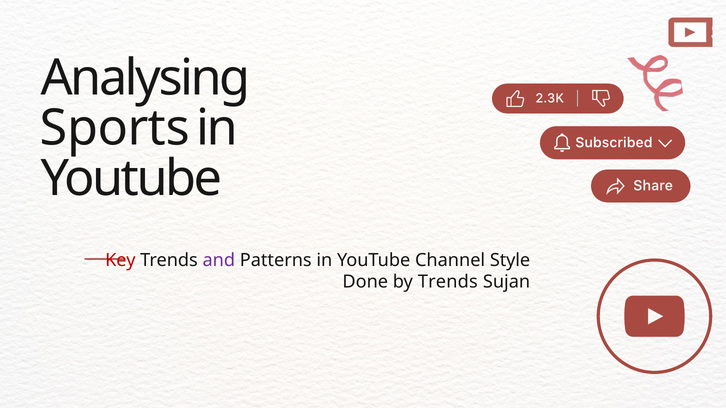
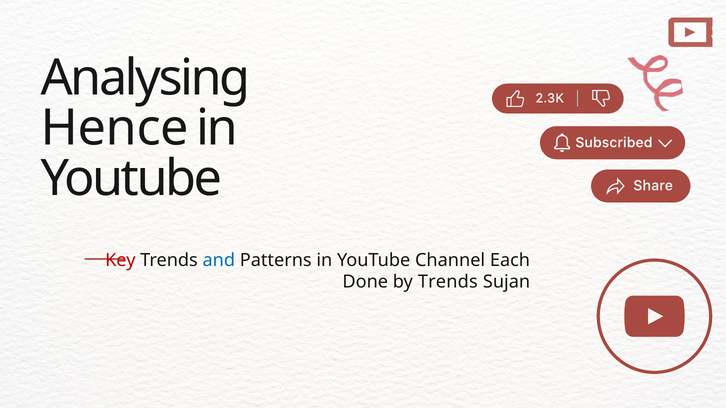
Sports: Sports -> Hence
and colour: purple -> blue
Style: Style -> Each
